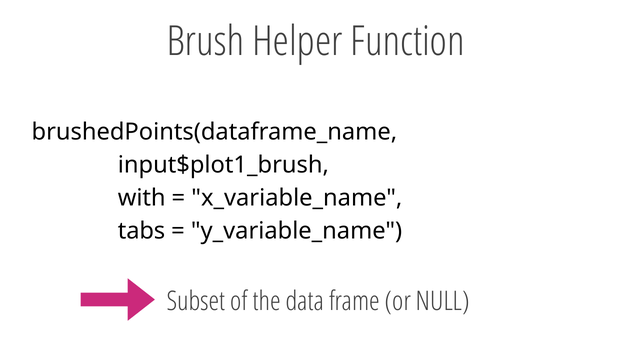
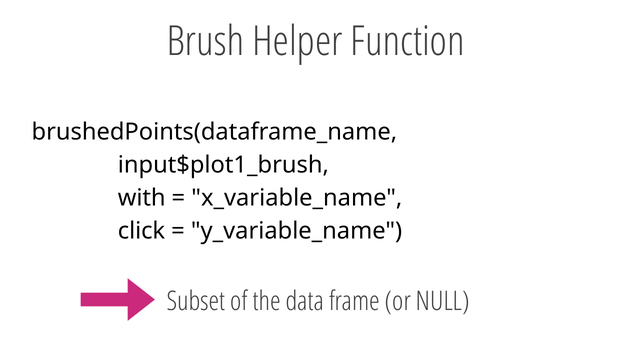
tabs: tabs -> click
